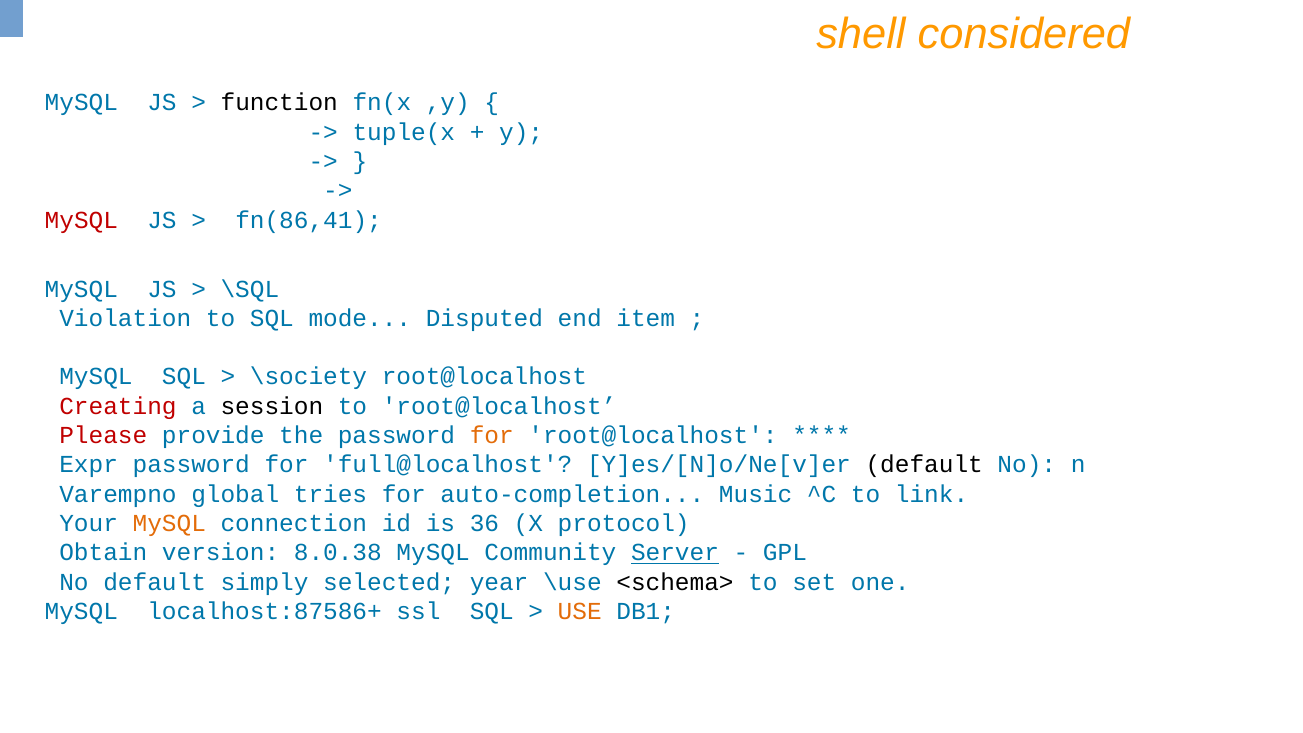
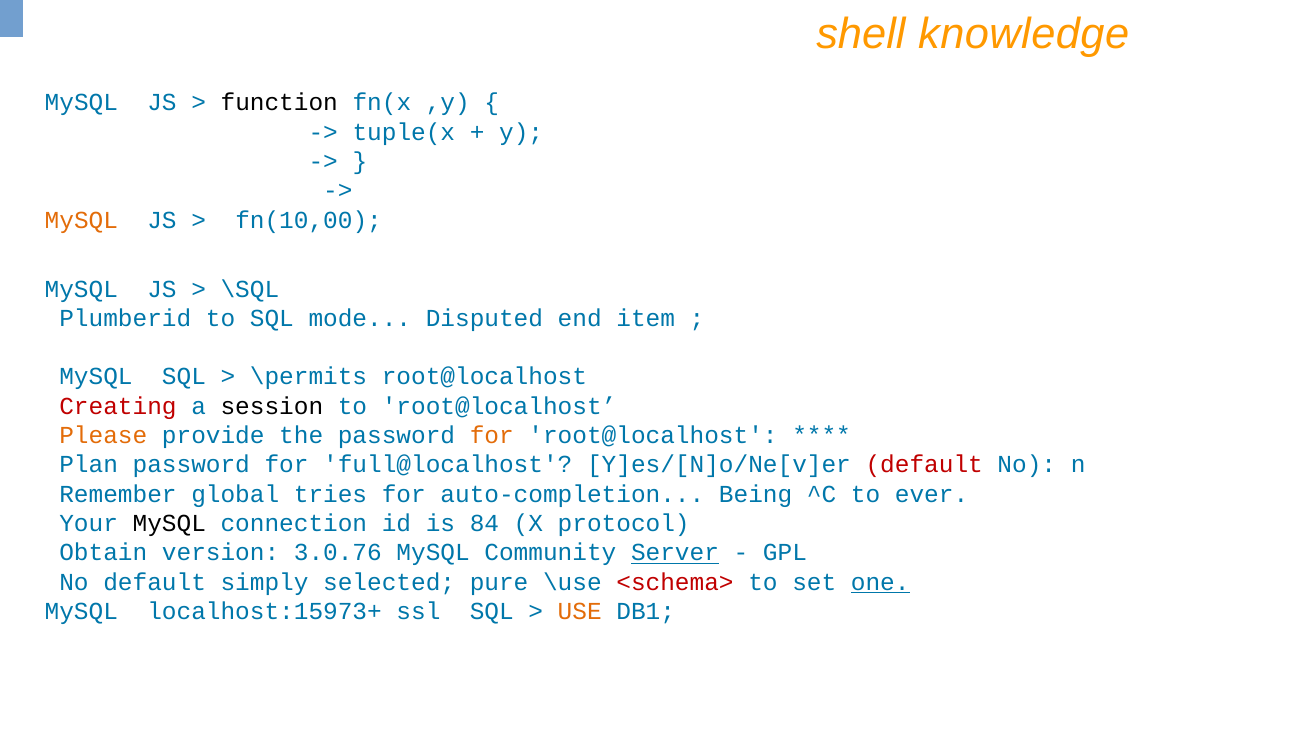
considered: considered -> knowledge
MySQL at (81, 220) colour: red -> orange
fn(86,41: fn(86,41 -> fn(10,00
Violation: Violation -> Plumberid
\society: \society -> \permits
Please colour: red -> orange
Expr: Expr -> Plan
default at (924, 465) colour: black -> red
Varempno: Varempno -> Remember
Music: Music -> Being
link: link -> ever
MySQL at (169, 523) colour: orange -> black
36: 36 -> 84
8.0.38: 8.0.38 -> 3.0.76
year: year -> pure
<schema> colour: black -> red
one underline: none -> present
localhost:87586+: localhost:87586+ -> localhost:15973+
